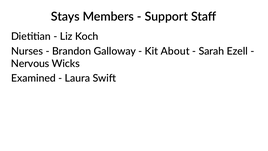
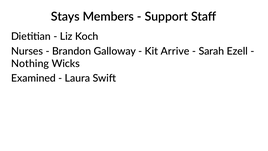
About: About -> Arrive
Nervous: Nervous -> Nothing
